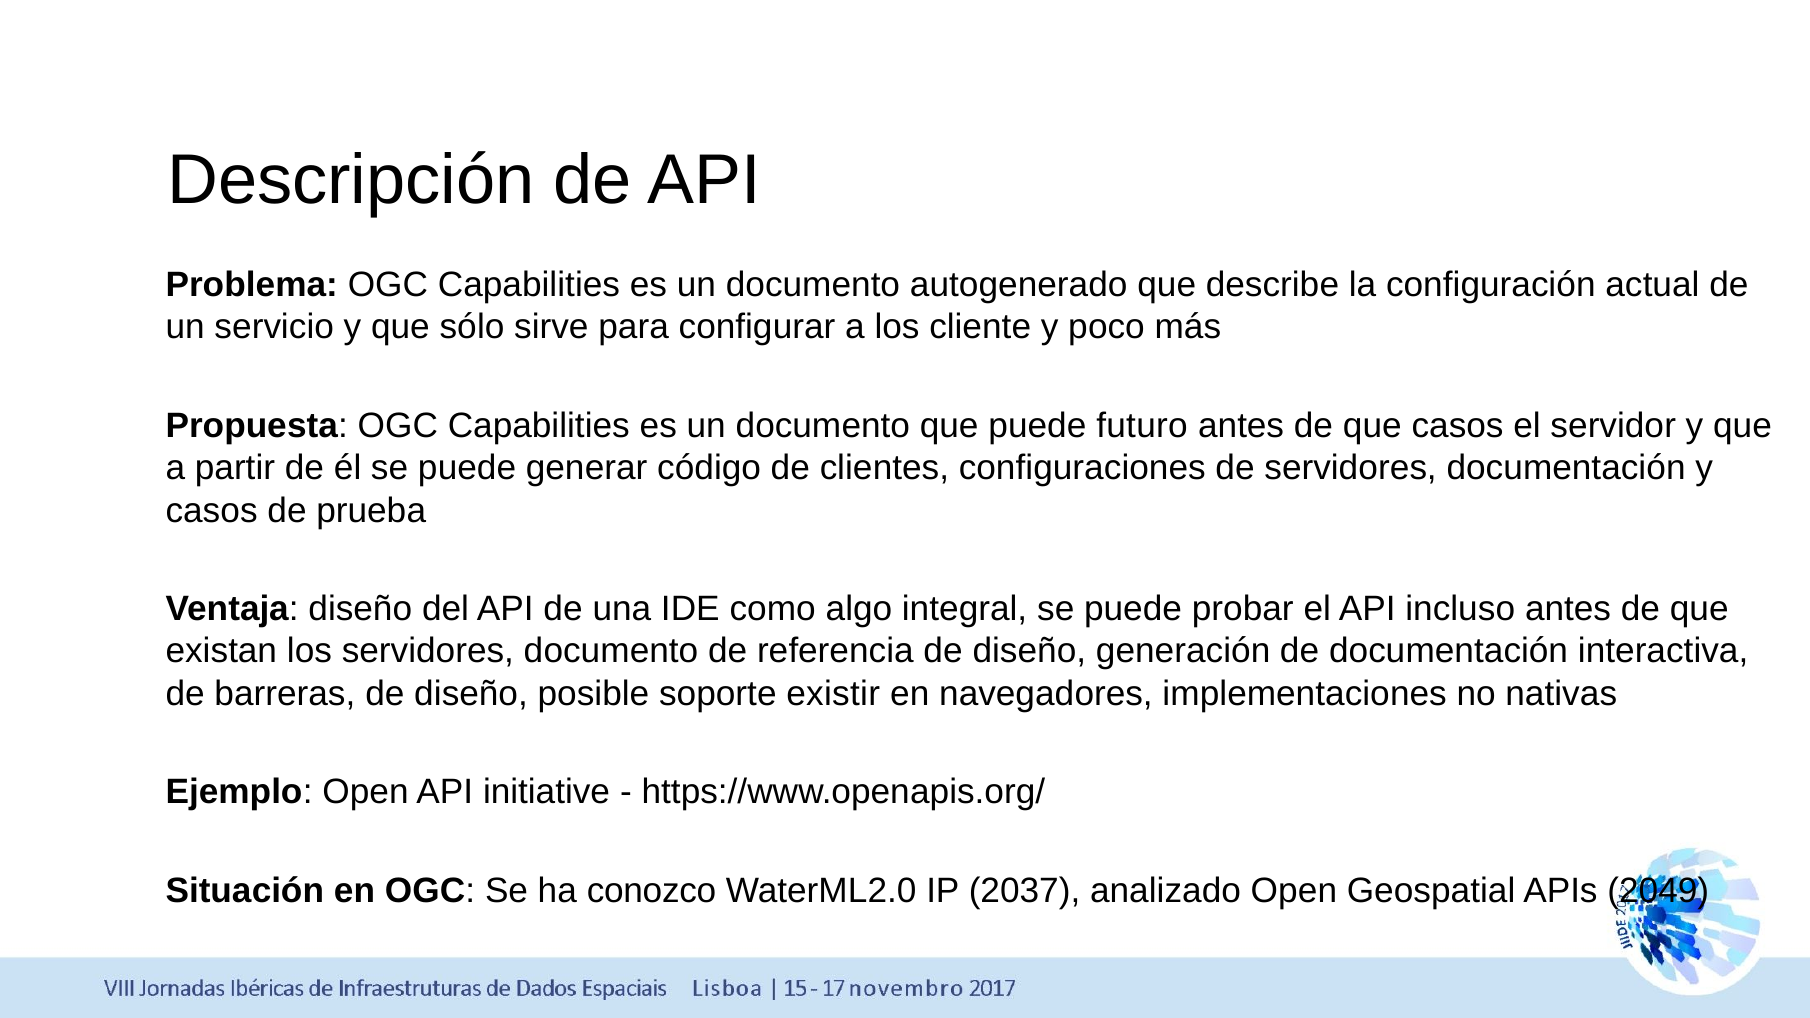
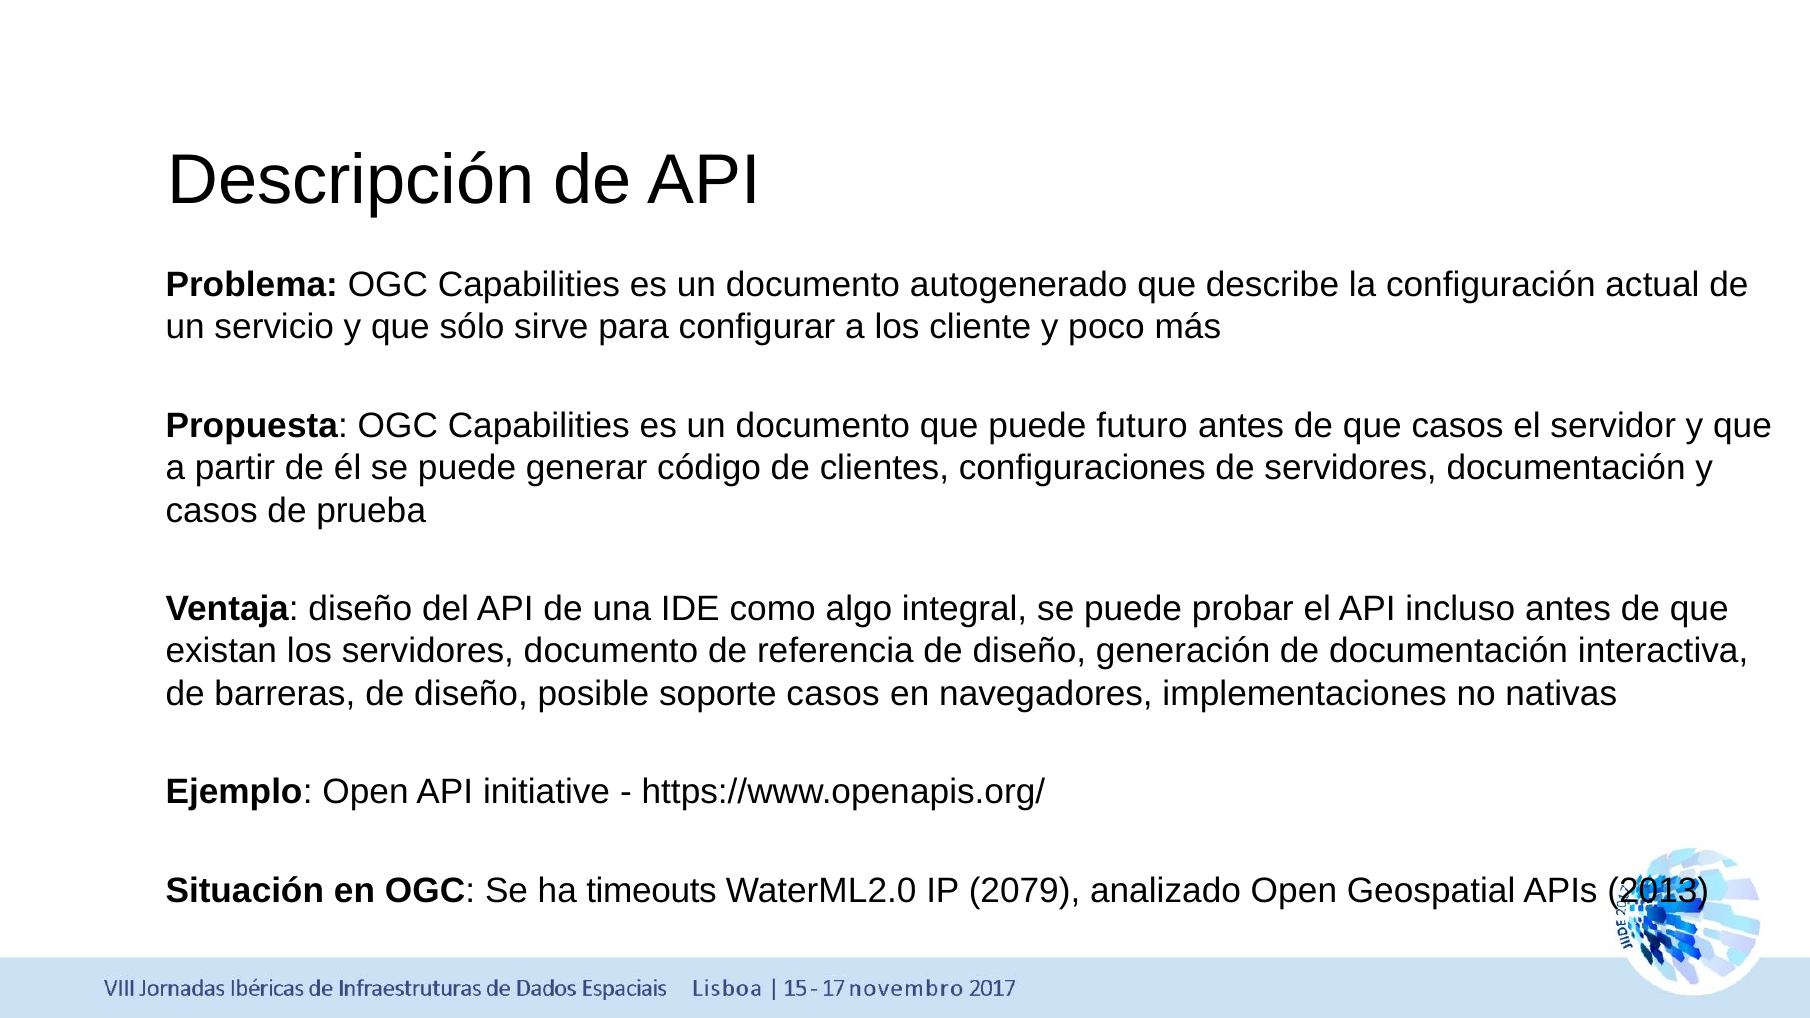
soporte existir: existir -> casos
conozco: conozco -> timeouts
2037: 2037 -> 2079
2049: 2049 -> 2013
